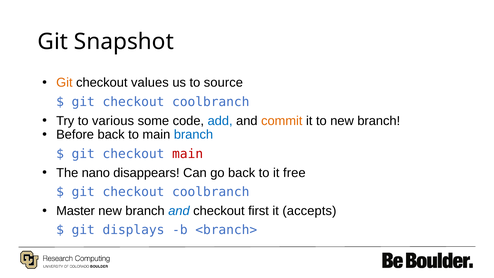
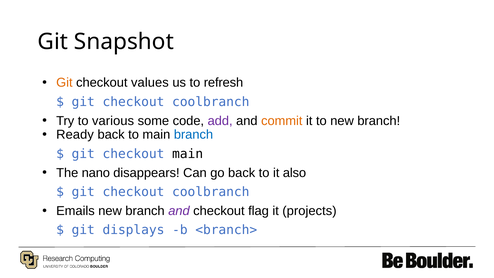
source: source -> refresh
add colour: blue -> purple
Before: Before -> Ready
main at (188, 154) colour: red -> black
free: free -> also
Master: Master -> Emails
and at (179, 211) colour: blue -> purple
first: first -> flag
accepts: accepts -> projects
